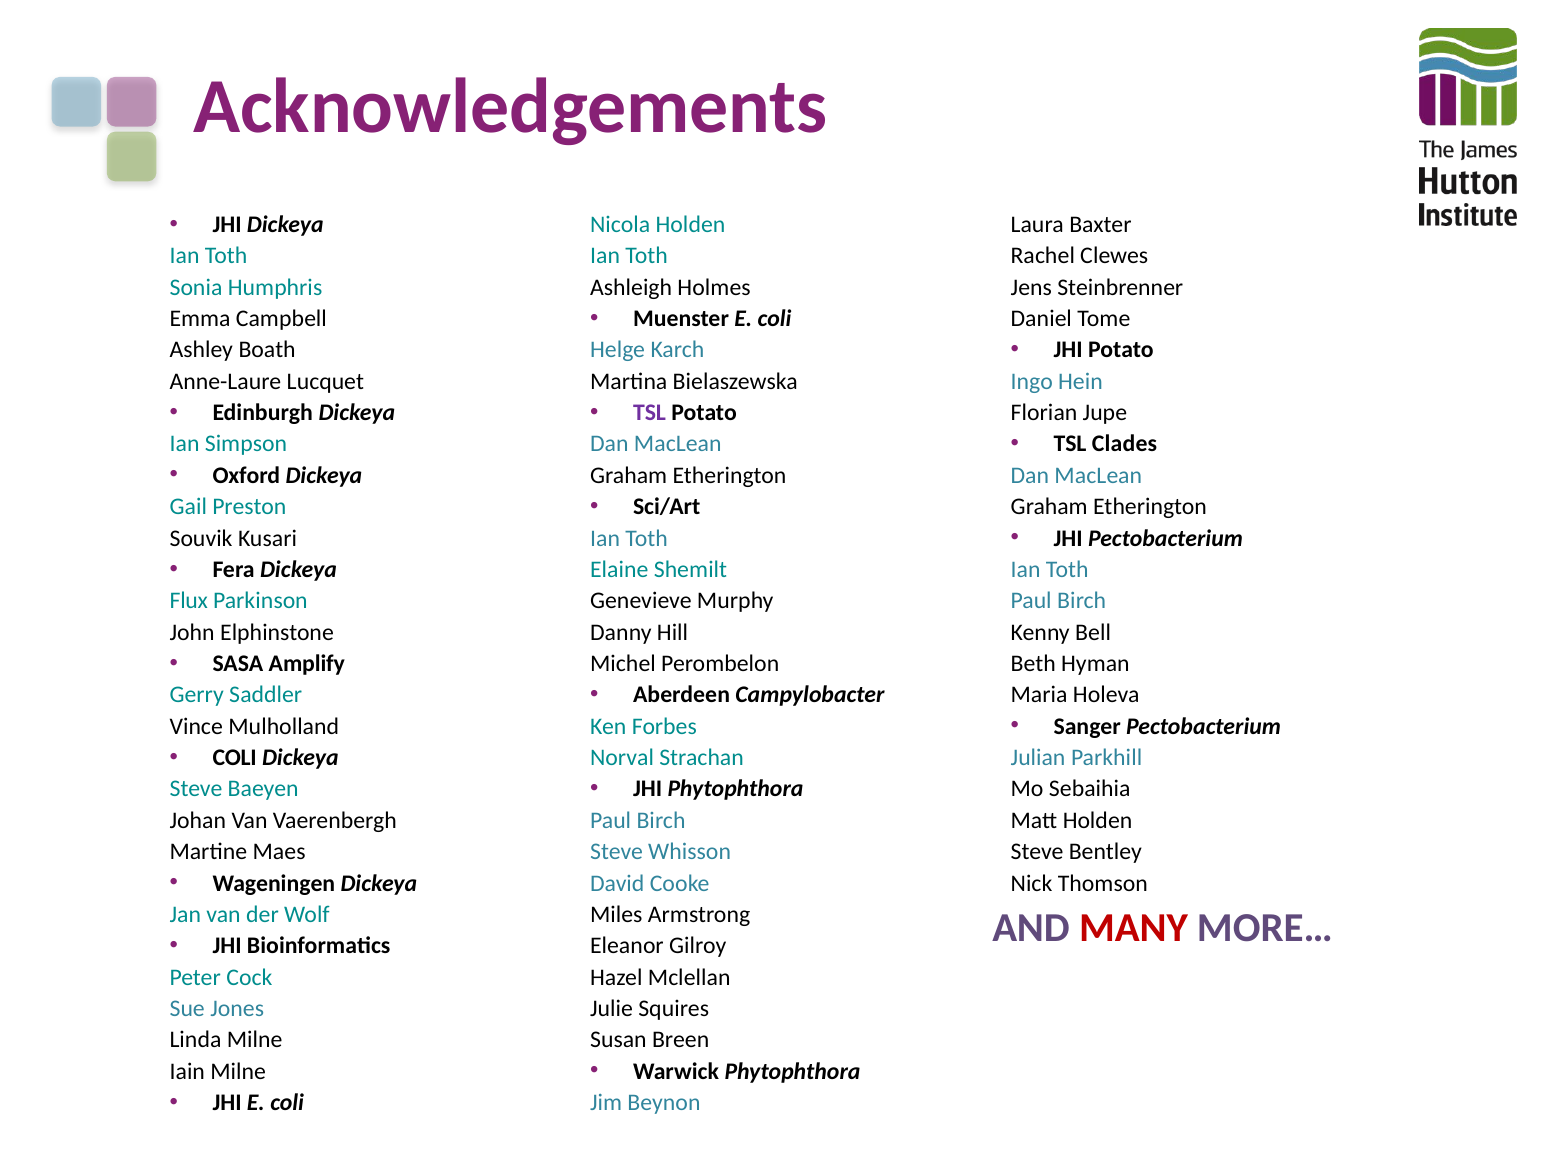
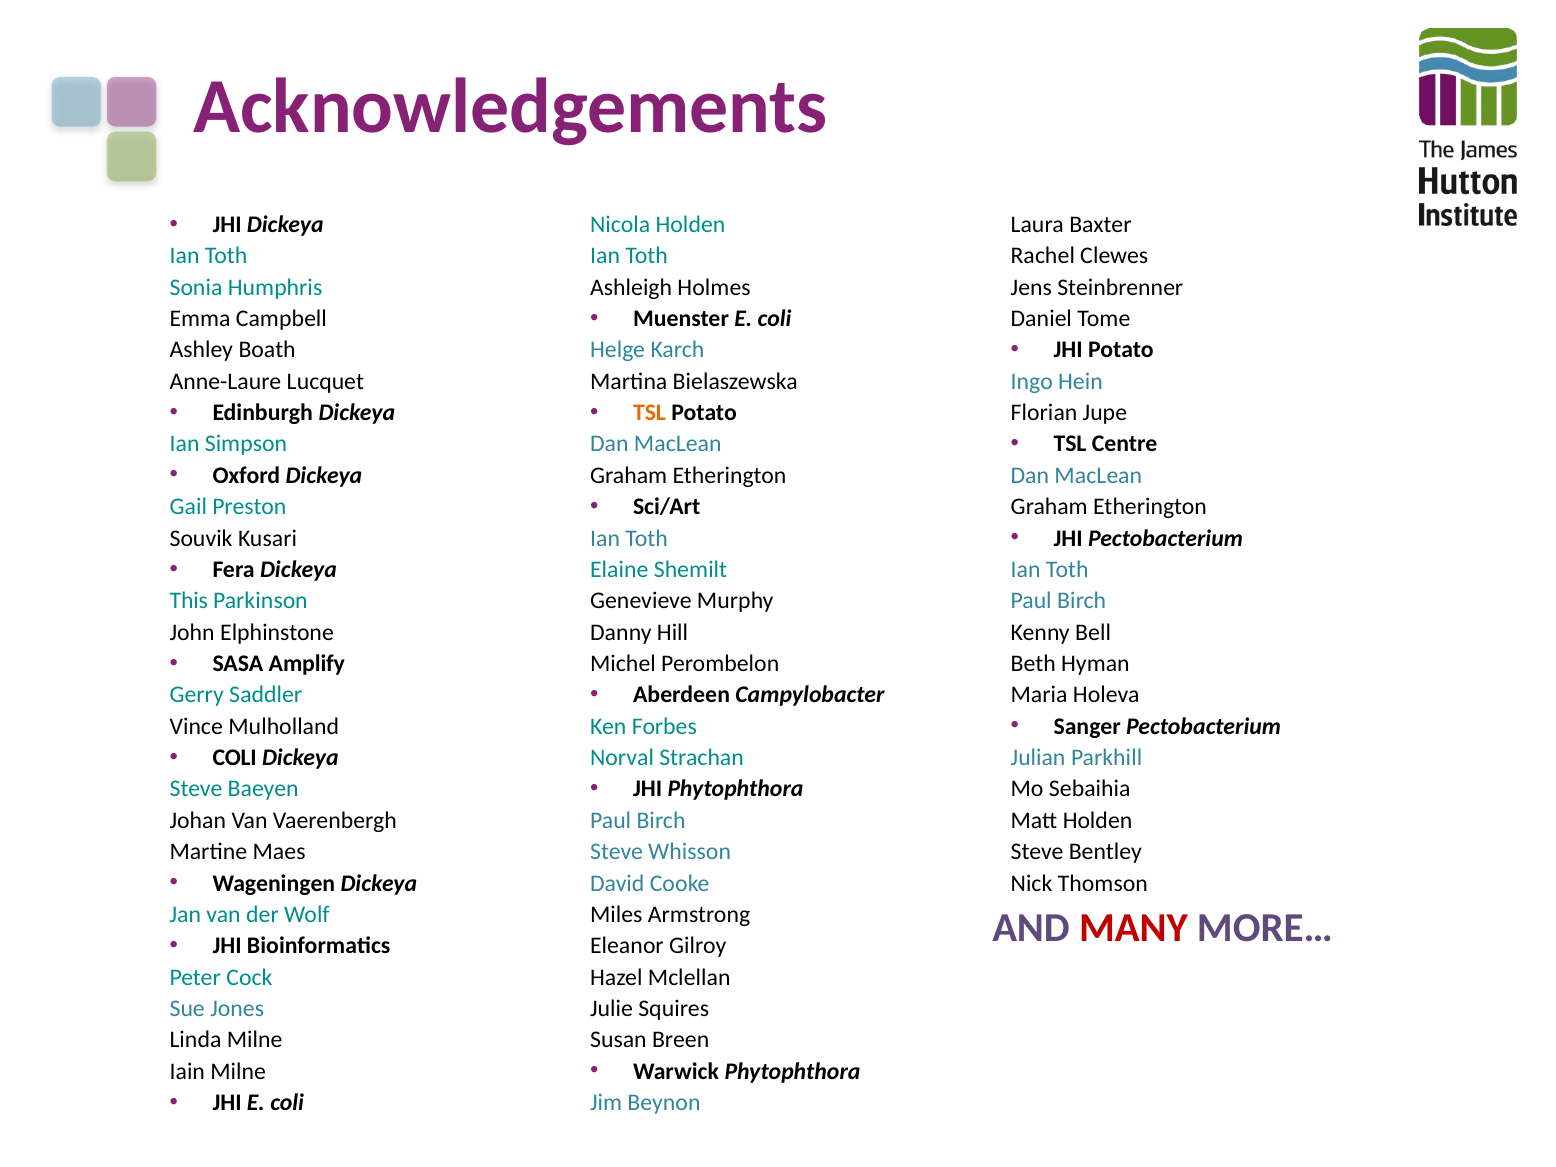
TSL at (650, 413) colour: purple -> orange
Clades: Clades -> Centre
Flux: Flux -> This
